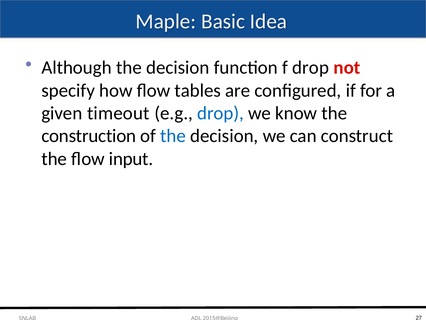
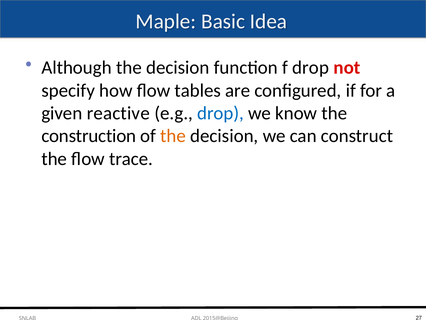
timeout: timeout -> reactive
the at (173, 136) colour: blue -> orange
input: input -> trace
